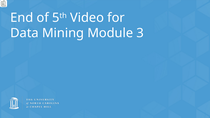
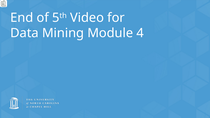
Module 3: 3 -> 4
